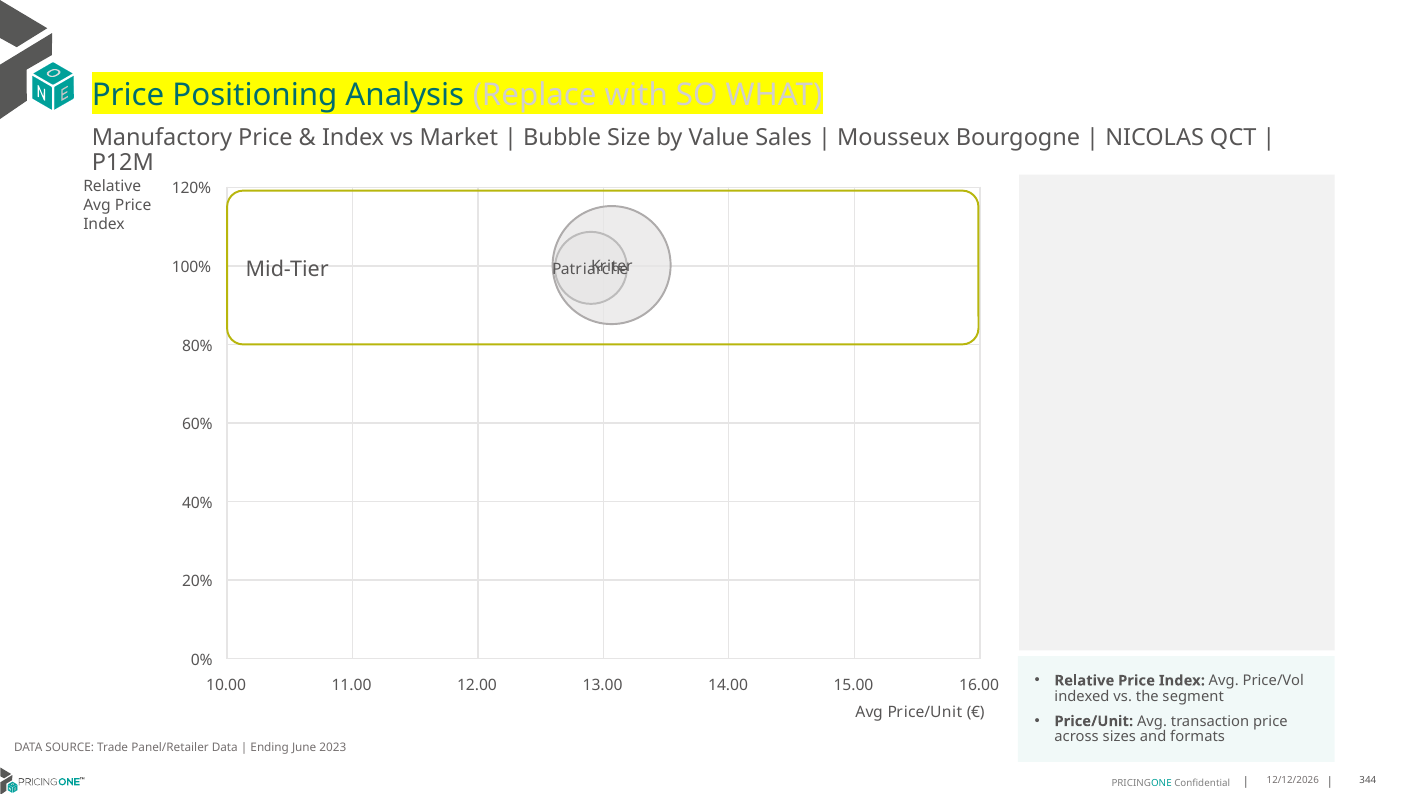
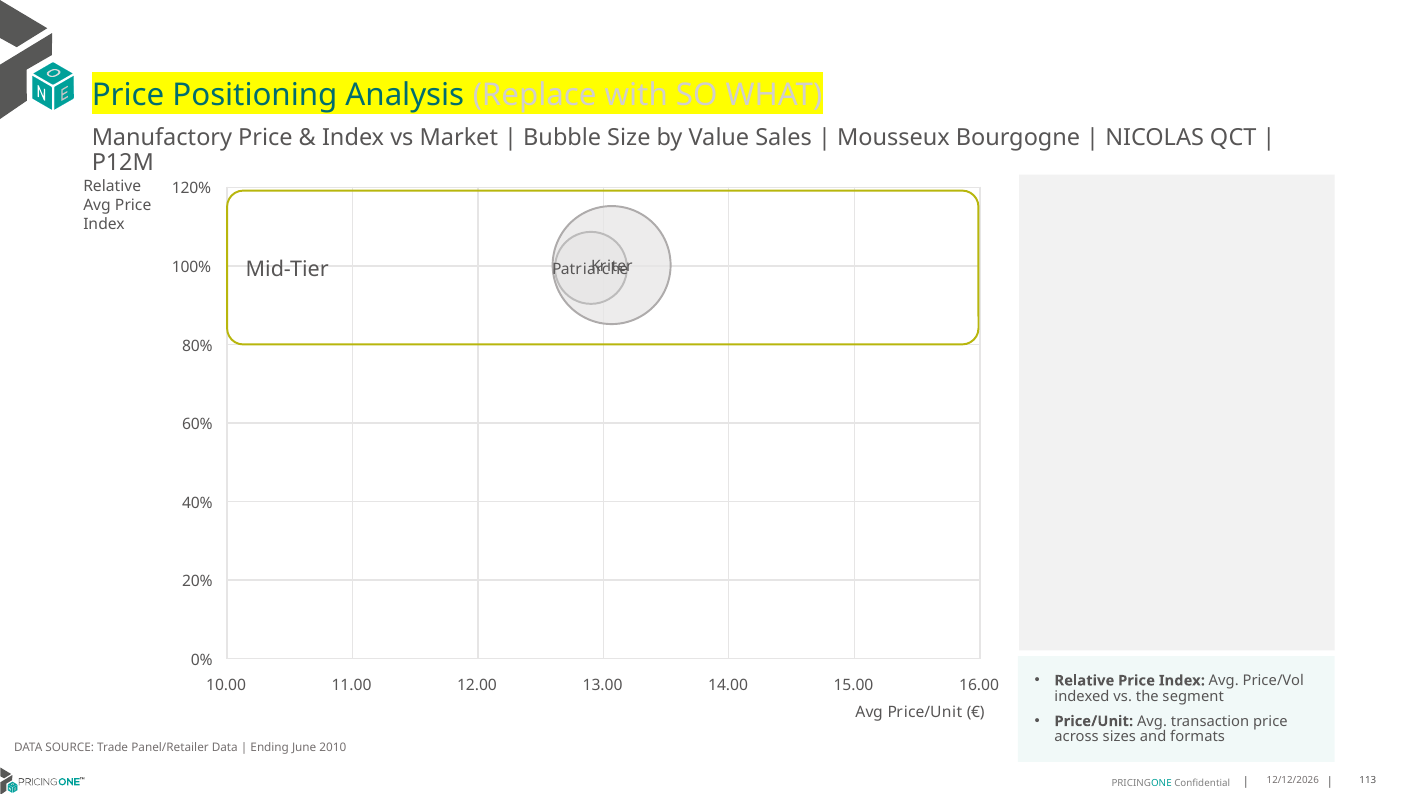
2023: 2023 -> 2010
344: 344 -> 113
